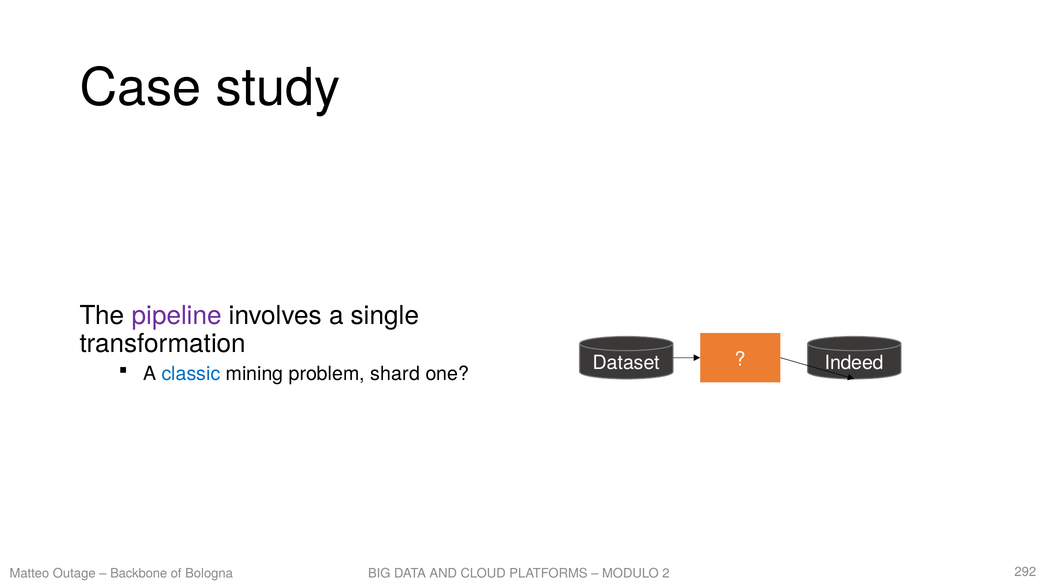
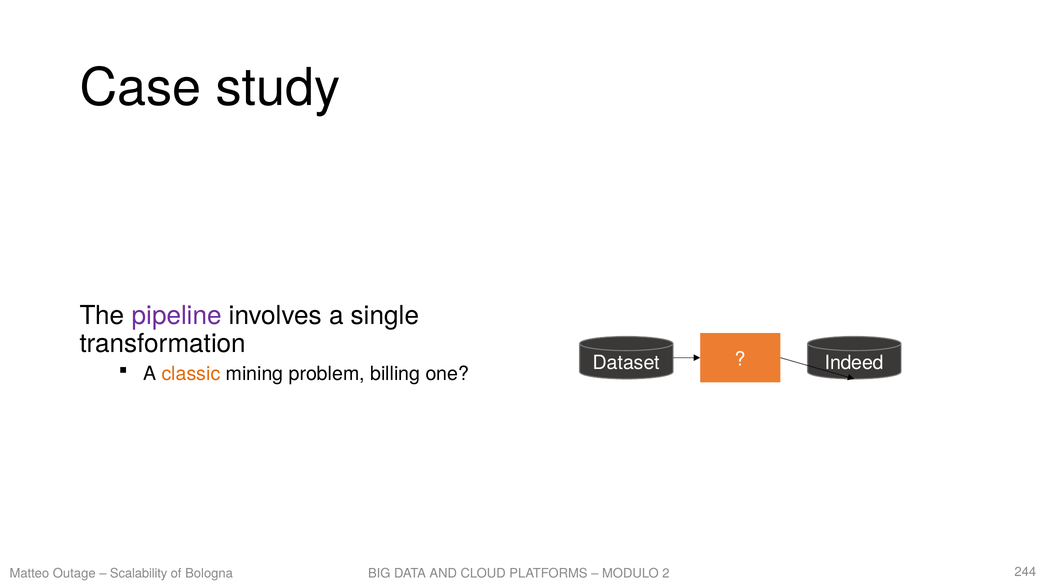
classic colour: blue -> orange
shard: shard -> billing
Backbone: Backbone -> Scalability
292: 292 -> 244
